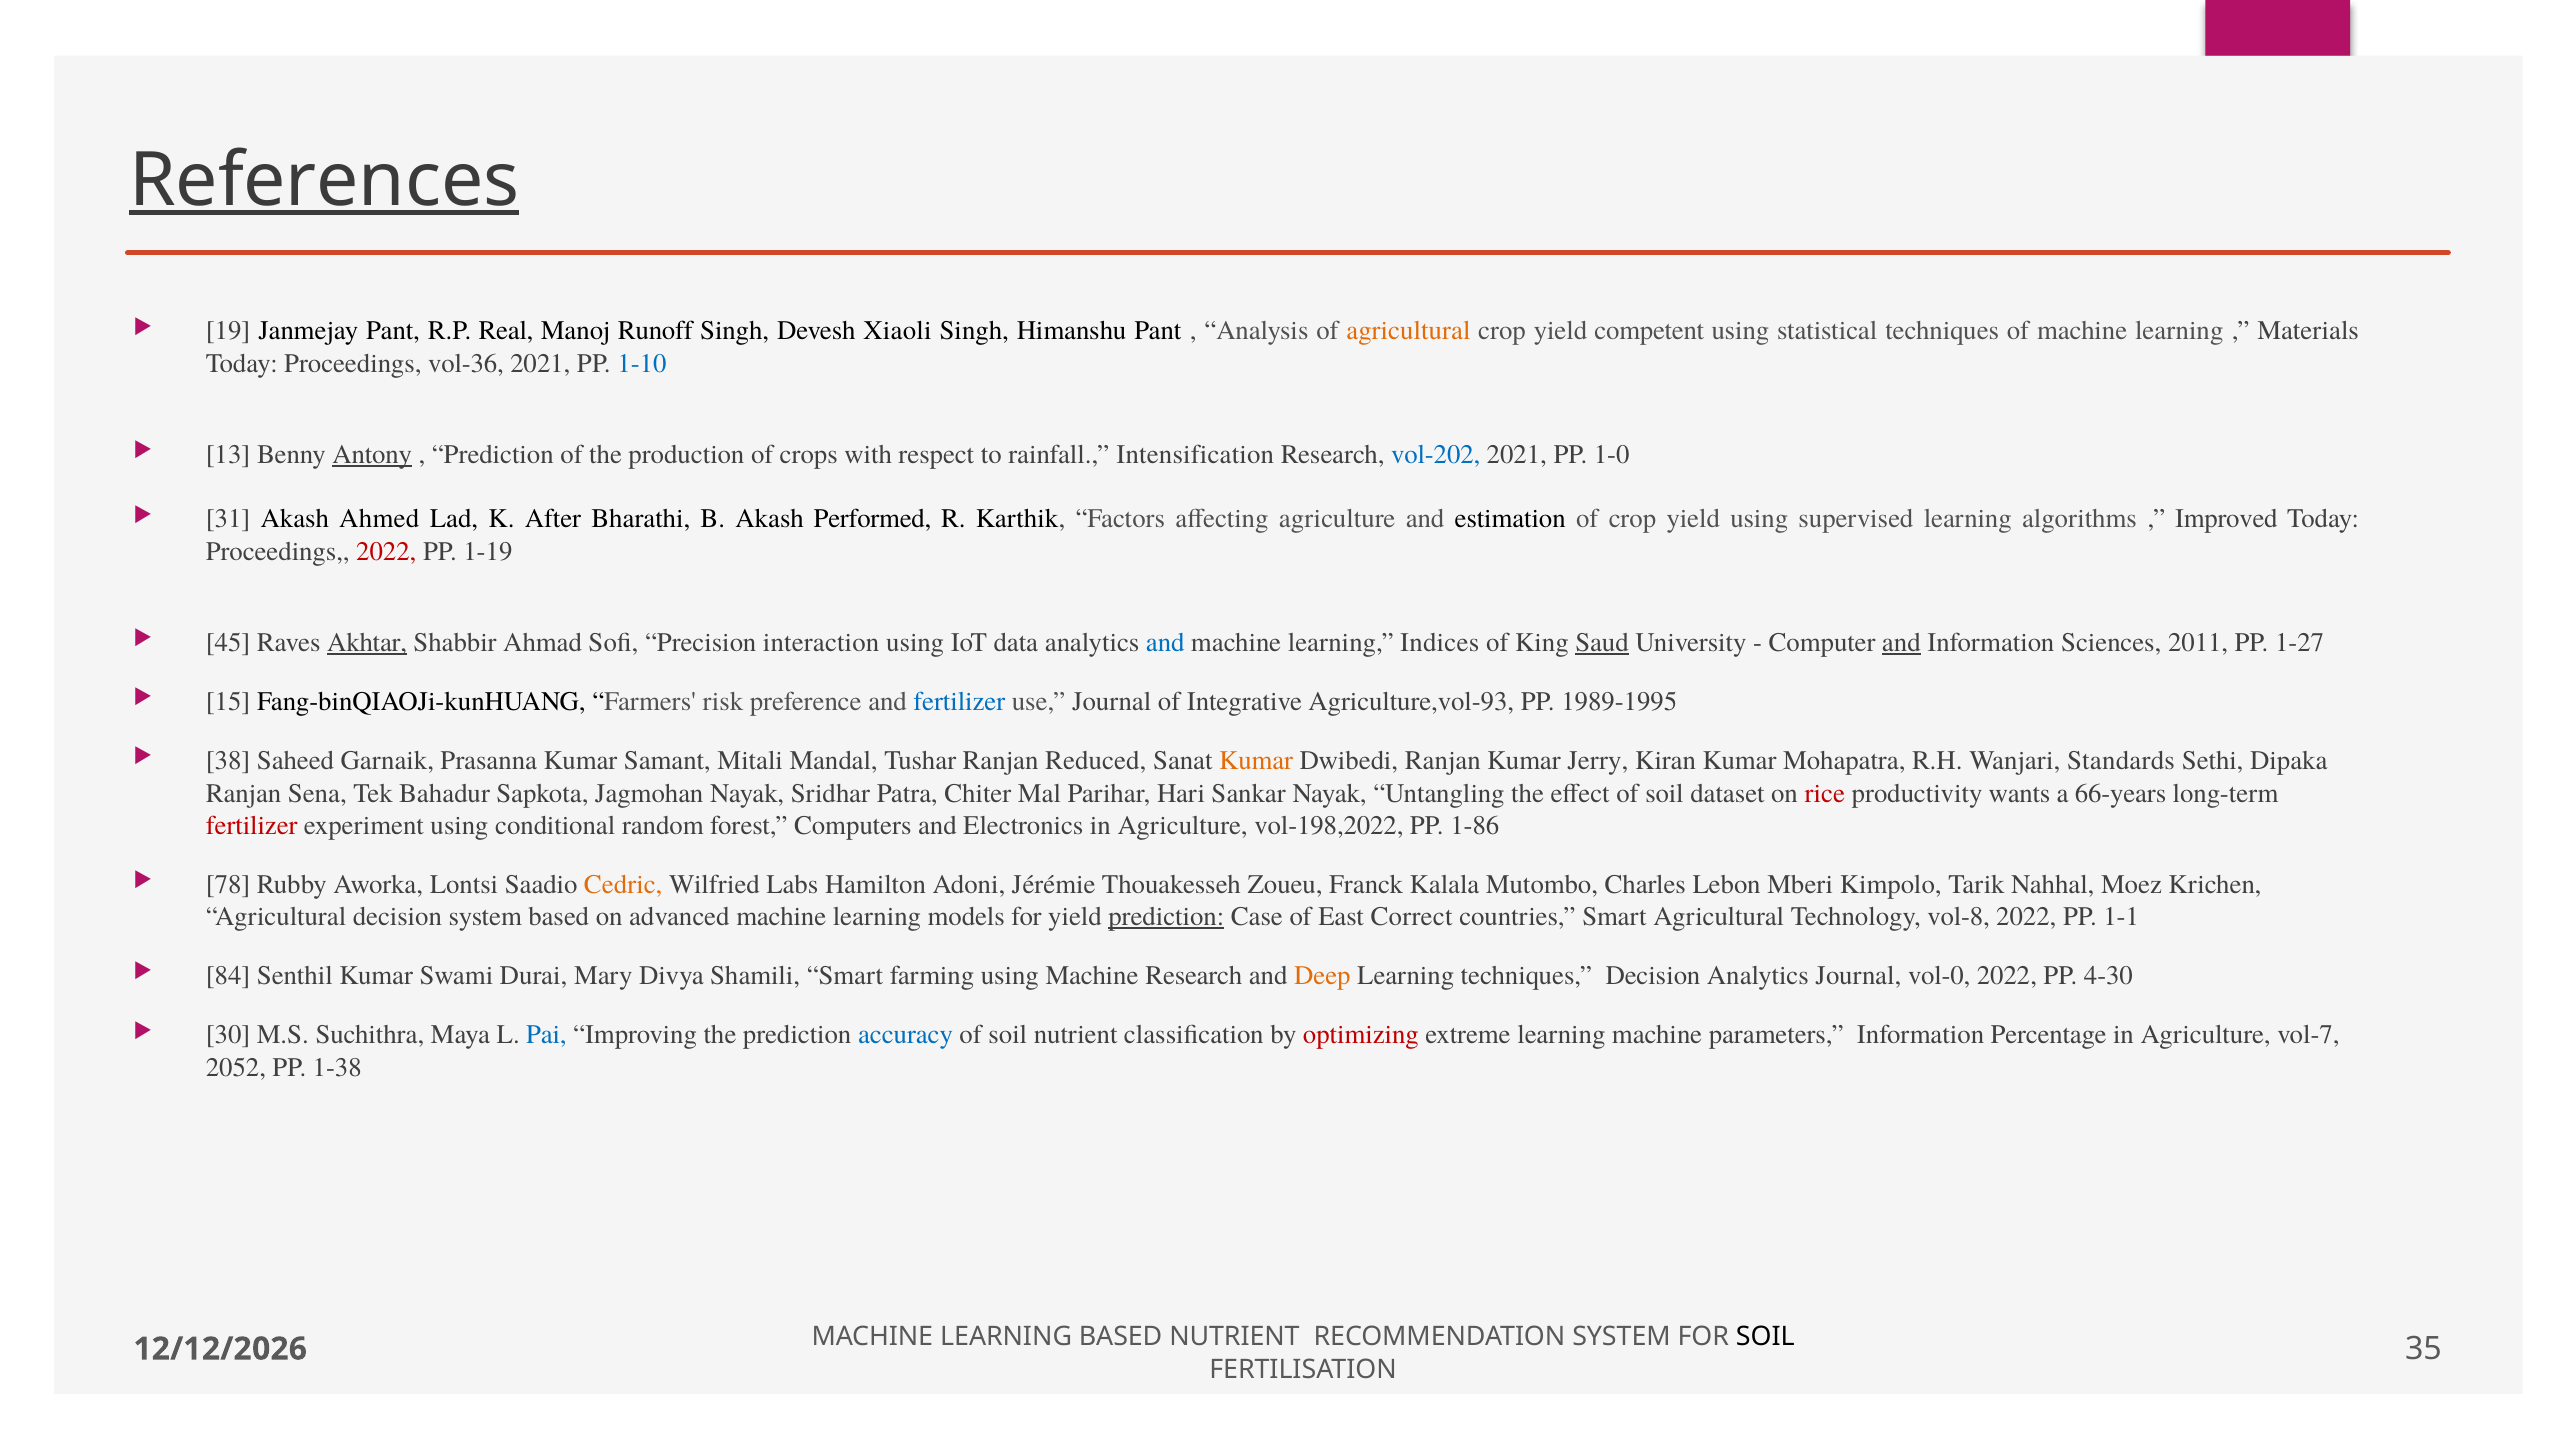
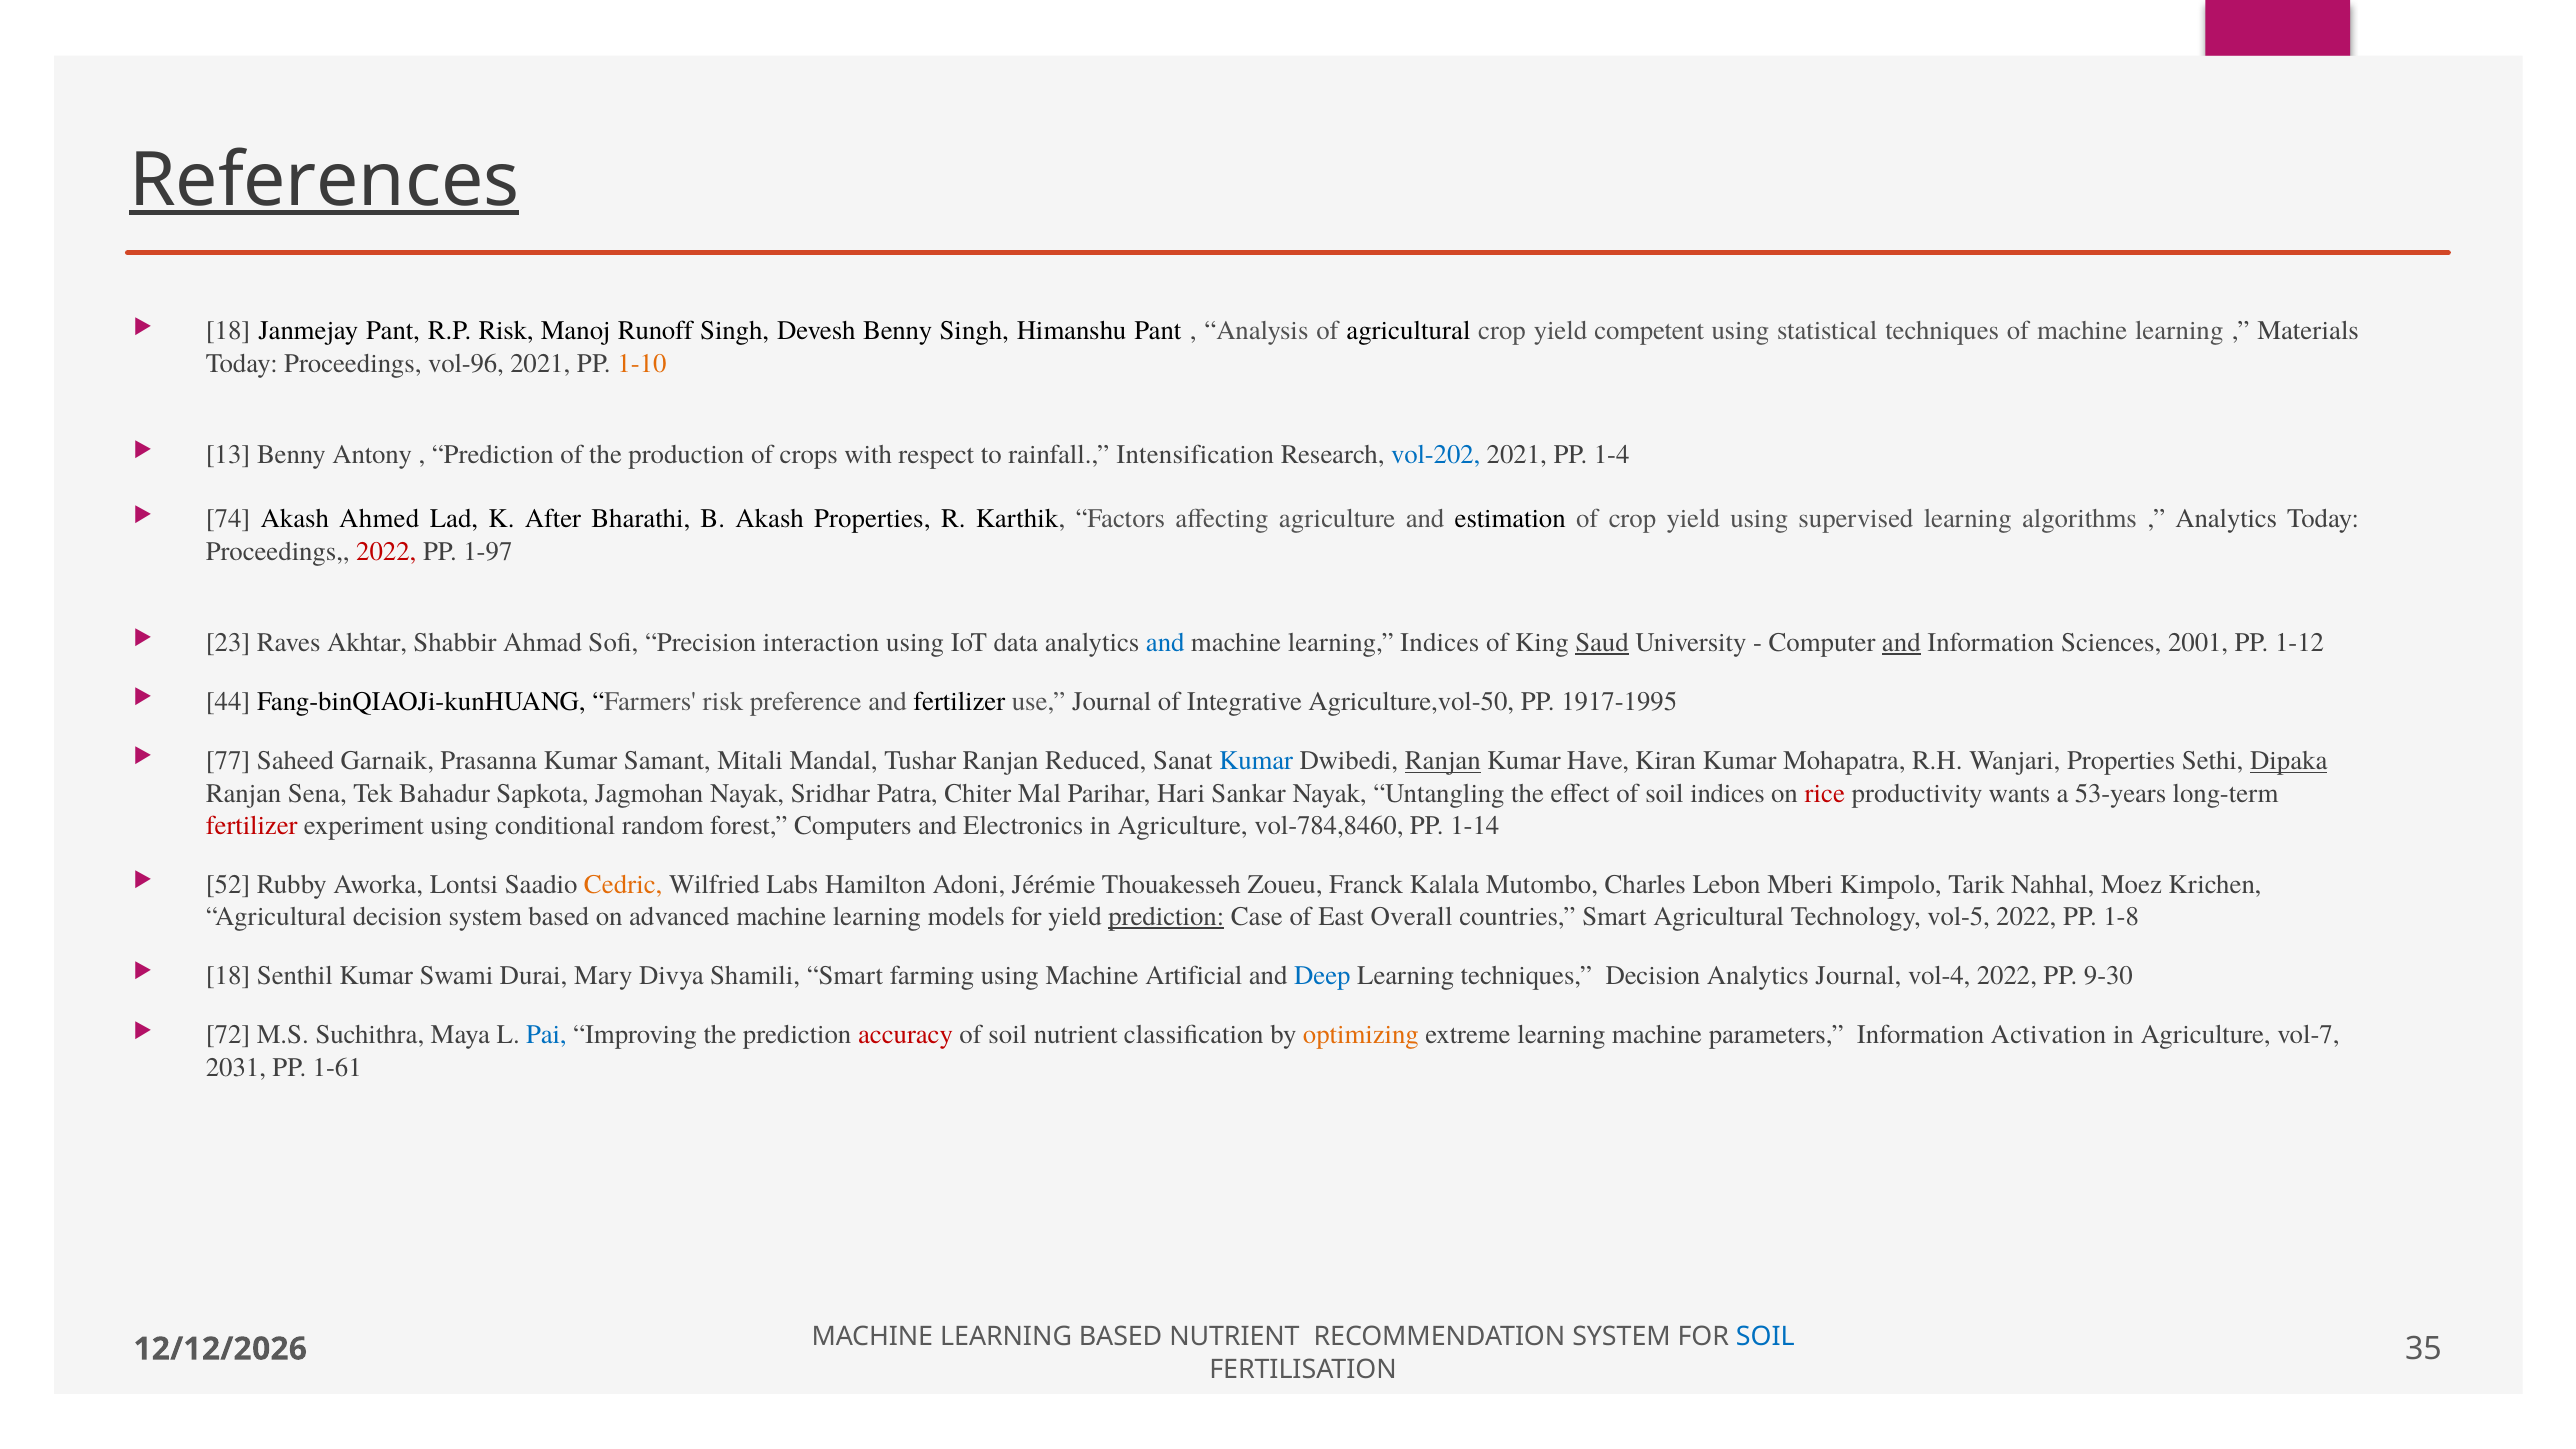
19 at (228, 331): 19 -> 18
R.P Real: Real -> Risk
Devesh Xiaoli: Xiaoli -> Benny
agricultural at (1408, 331) colour: orange -> black
vol-36: vol-36 -> vol-96
1-10 colour: blue -> orange
Antony underline: present -> none
1-0: 1-0 -> 1-4
31: 31 -> 74
Akash Performed: Performed -> Properties
Improved at (2226, 519): Improved -> Analytics
1-19: 1-19 -> 1-97
45: 45 -> 23
Akhtar underline: present -> none
2011: 2011 -> 2001
1-27: 1-27 -> 1-12
15: 15 -> 44
fertilizer at (959, 702) colour: blue -> black
Agriculture,vol-93: Agriculture,vol-93 -> Agriculture,vol-50
1989-1995: 1989-1995 -> 1917-1995
38: 38 -> 77
Kumar at (1256, 761) colour: orange -> blue
Ranjan at (1443, 761) underline: none -> present
Jerry: Jerry -> Have
Wanjari Standards: Standards -> Properties
Dipaka underline: none -> present
soil dataset: dataset -> indices
66-years: 66-years -> 53-years
vol-198,2022: vol-198,2022 -> vol-784,8460
1-86: 1-86 -> 1-14
78: 78 -> 52
Correct: Correct -> Overall
vol-8: vol-8 -> vol-5
1-1: 1-1 -> 1-8
84 at (228, 976): 84 -> 18
Machine Research: Research -> Artificial
Deep colour: orange -> blue
vol-0: vol-0 -> vol-4
4-30: 4-30 -> 9-30
30: 30 -> 72
accuracy colour: blue -> red
optimizing colour: red -> orange
Percentage: Percentage -> Activation
2052: 2052 -> 2031
1-38: 1-38 -> 1-61
SOIL at (1765, 1337) colour: black -> blue
